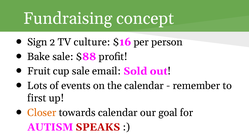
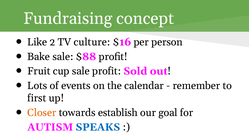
Sign: Sign -> Like
sale email: email -> profit
towards calendar: calendar -> establish
SPEAKS colour: red -> blue
